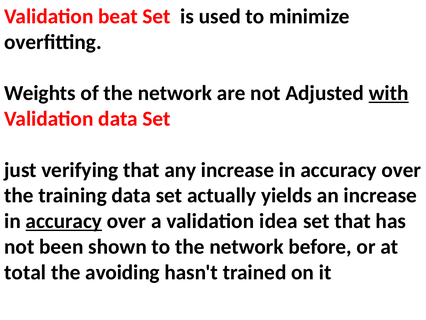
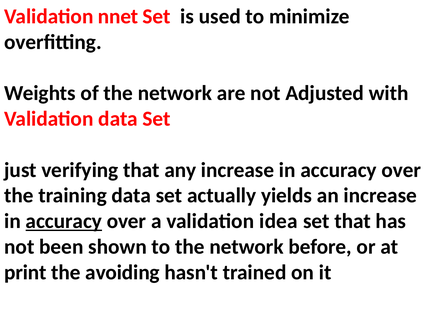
beat: beat -> nnet
with underline: present -> none
total: total -> print
